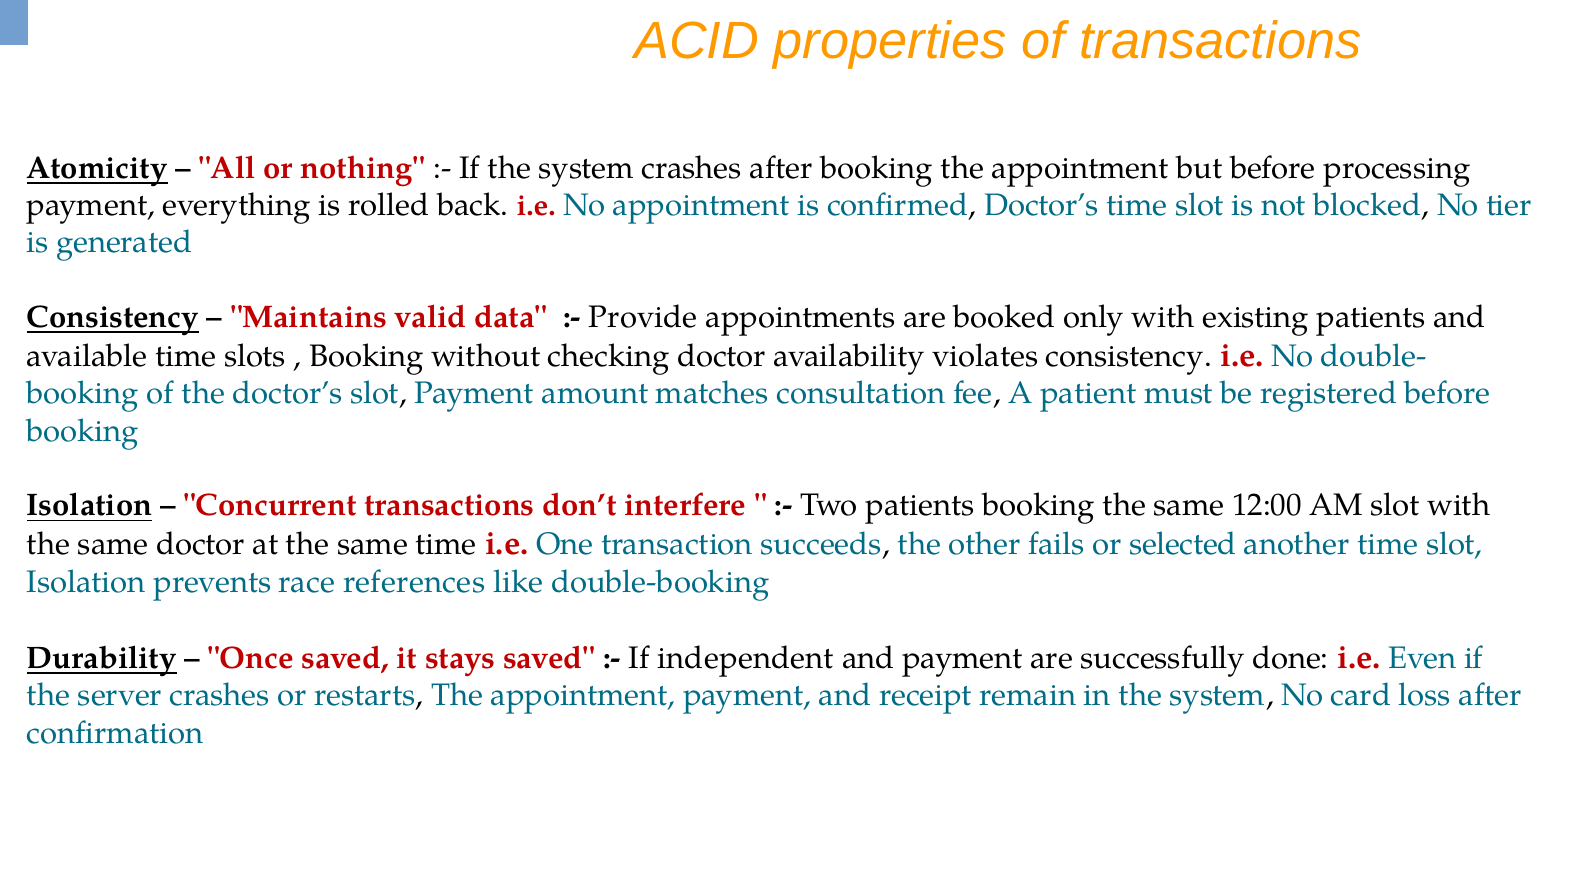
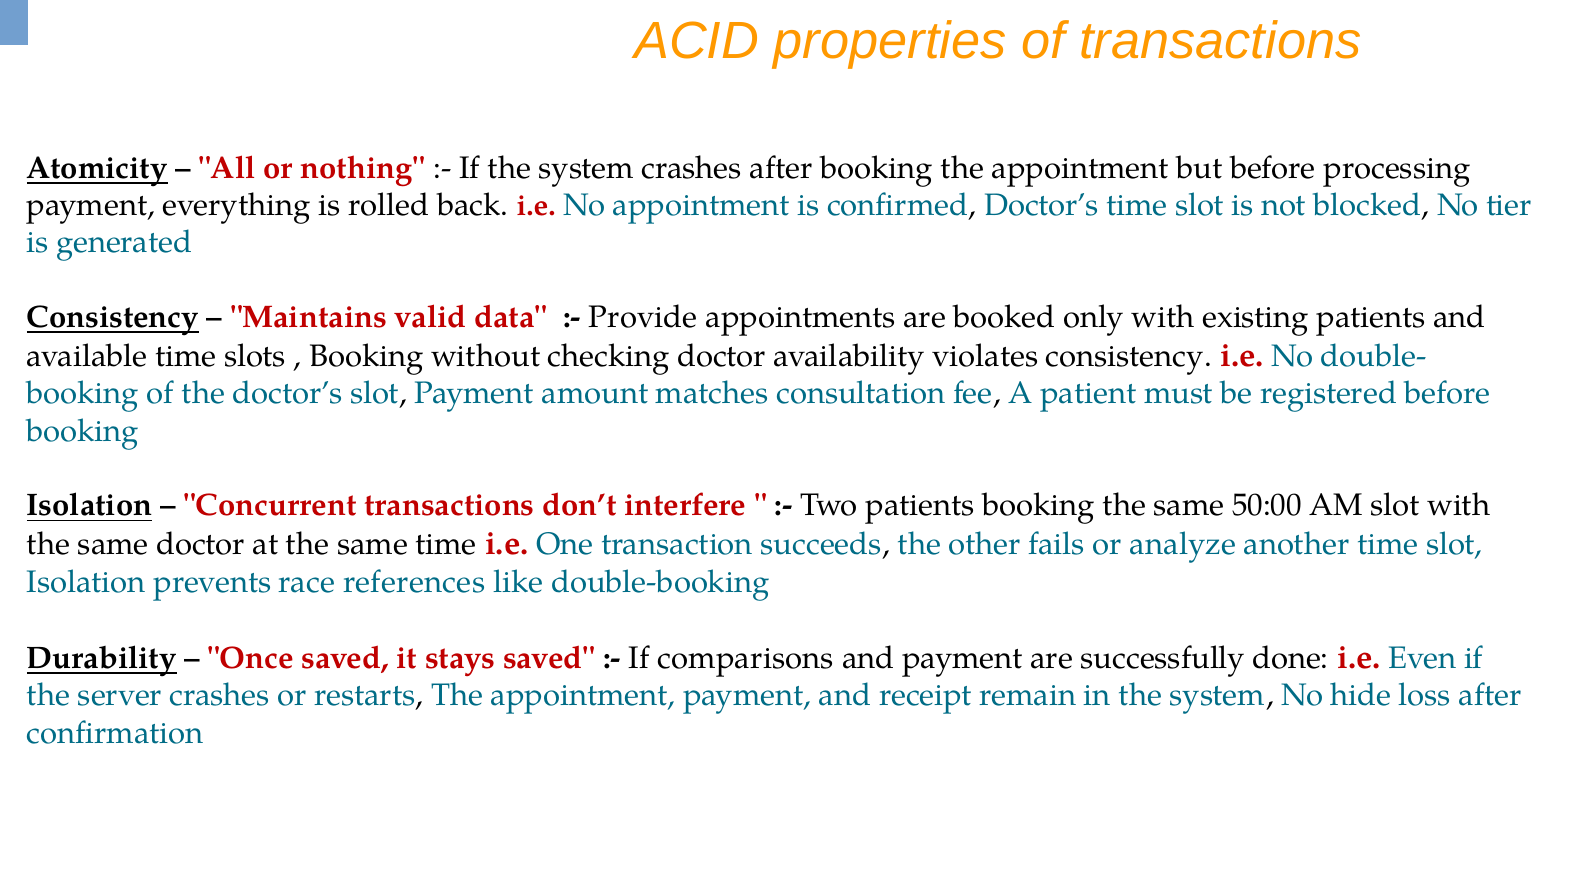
12:00: 12:00 -> 50:00
selected: selected -> analyze
independent: independent -> comparisons
card: card -> hide
